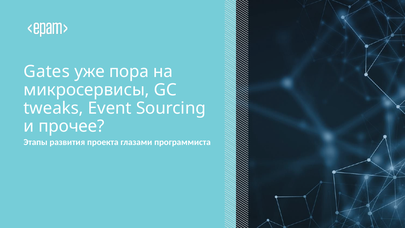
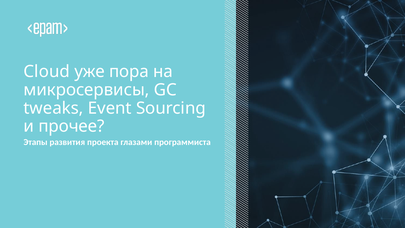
Gates: Gates -> Cloud
